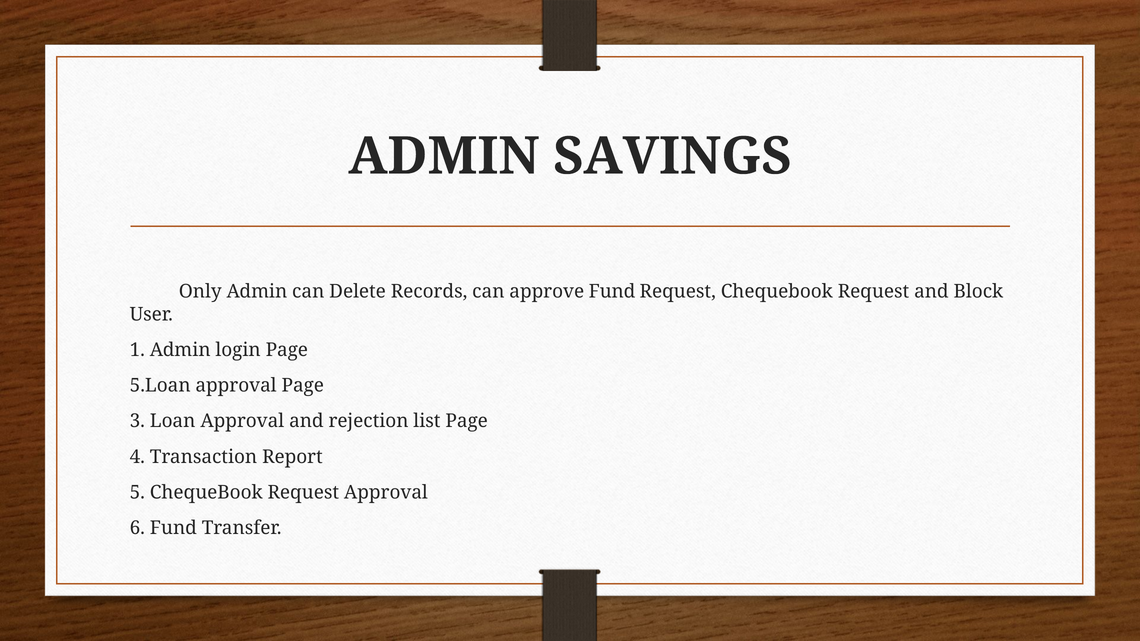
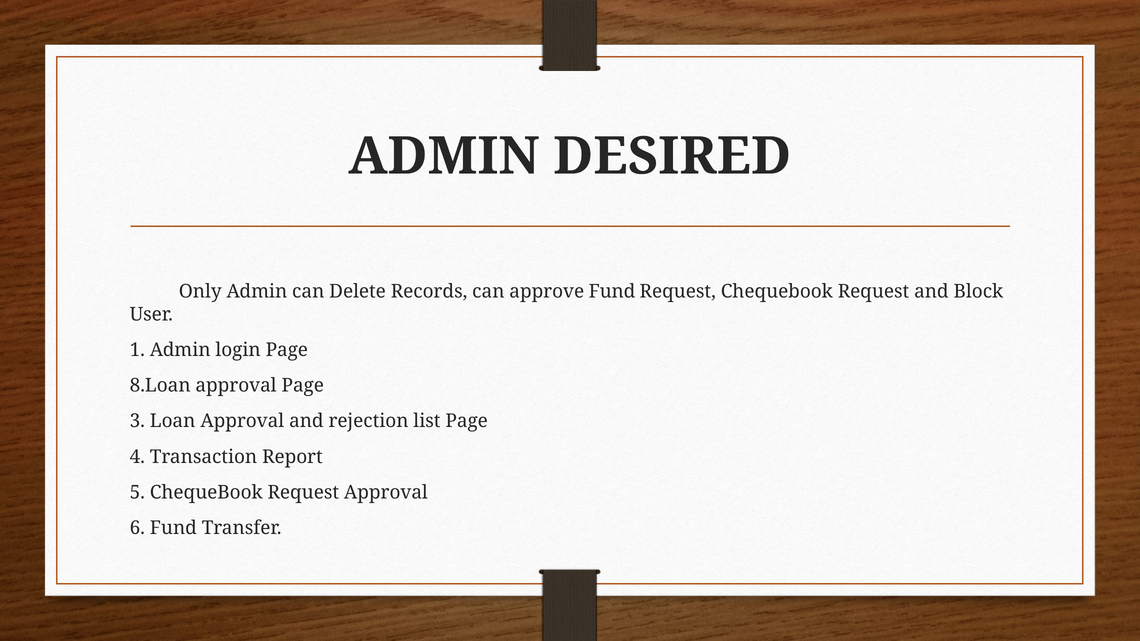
SAVINGS: SAVINGS -> DESIRED
5.Loan: 5.Loan -> 8.Loan
